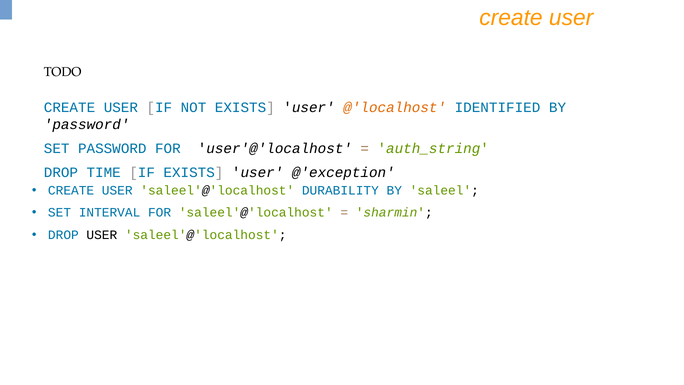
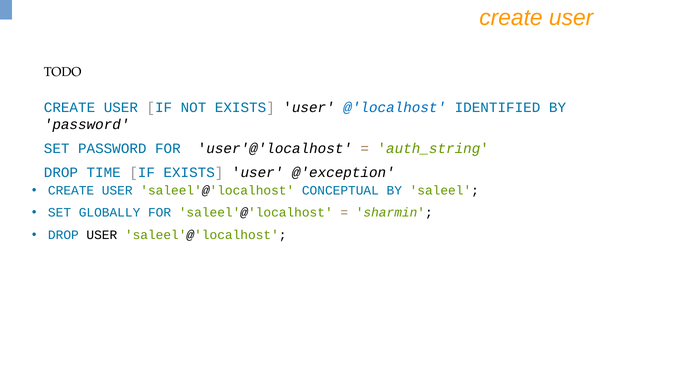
@'localhost colour: orange -> blue
DURABILITY: DURABILITY -> CONCEPTUAL
INTERVAL: INTERVAL -> GLOBALLY
